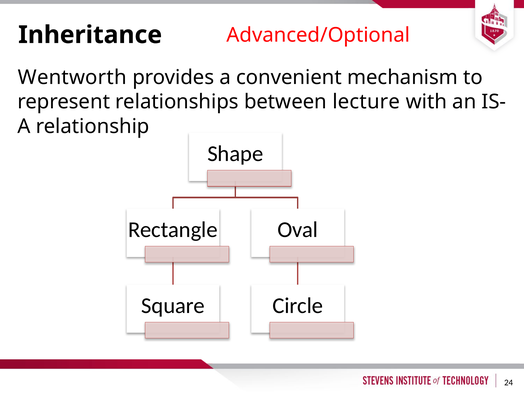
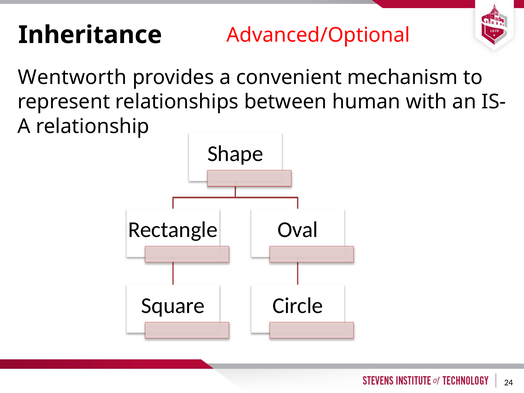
lecture: lecture -> human
